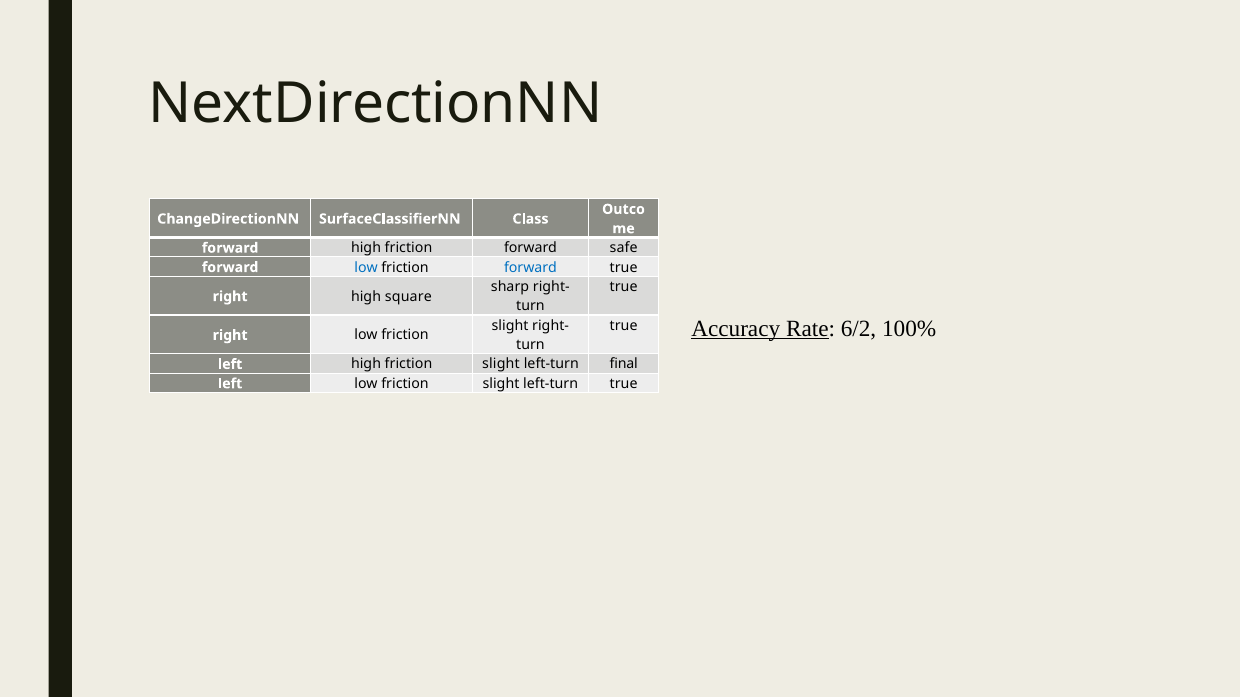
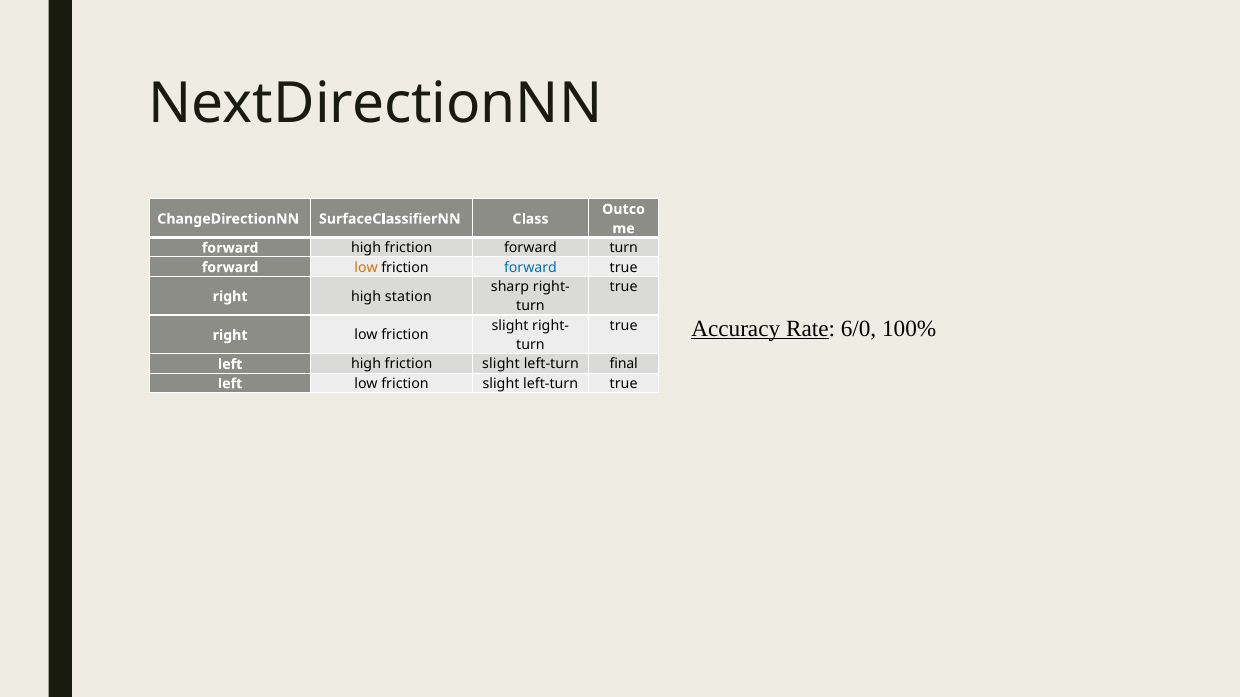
forward safe: safe -> turn
low at (366, 268) colour: blue -> orange
square: square -> station
6/2: 6/2 -> 6/0
